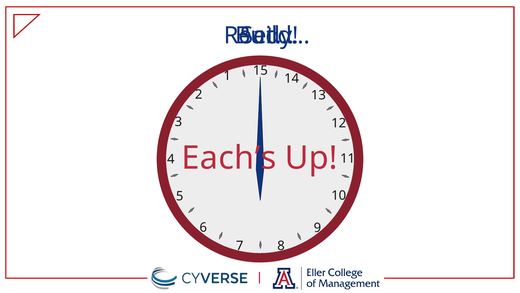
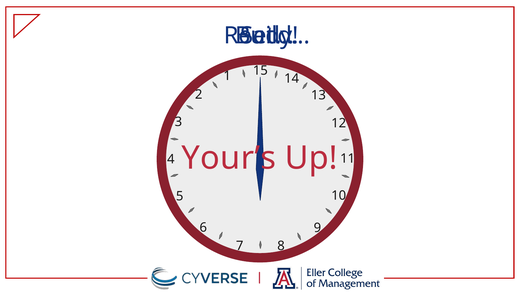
Each’s: Each’s -> Your’s
